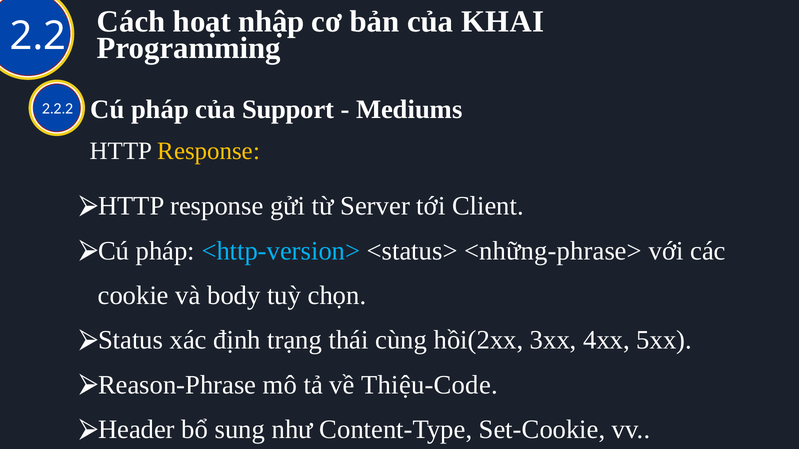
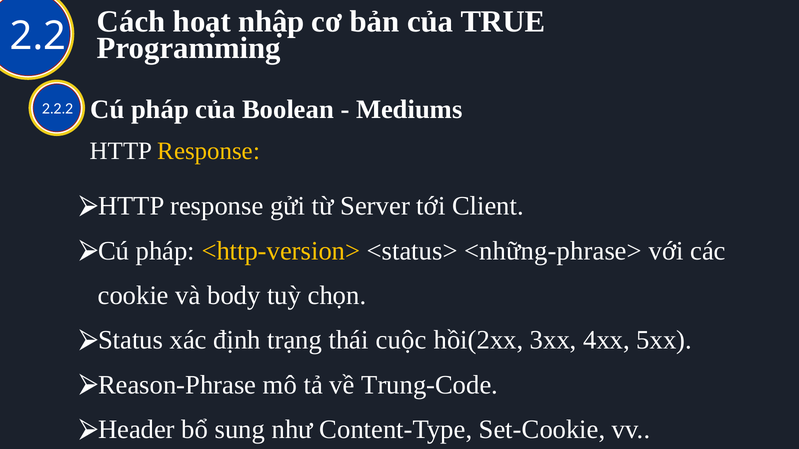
KHAI: KHAI -> TRUE
Support: Support -> Boolean
<http-version> colour: light blue -> yellow
cùng: cùng -> cuộc
Thiệu-Code: Thiệu-Code -> Trung-Code
